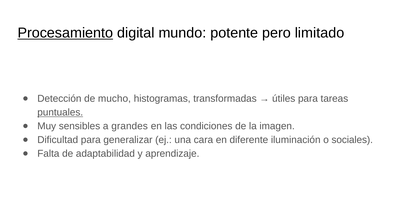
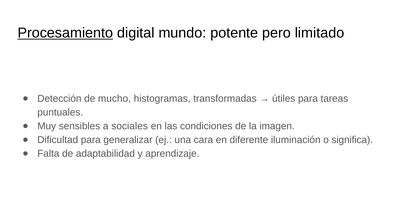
puntuales underline: present -> none
grandes: grandes -> sociales
sociales: sociales -> significa
